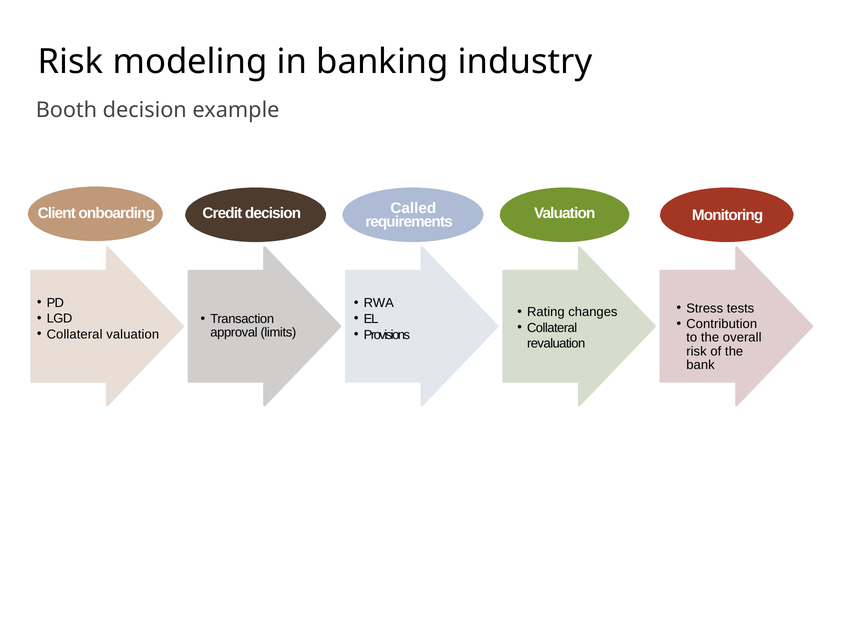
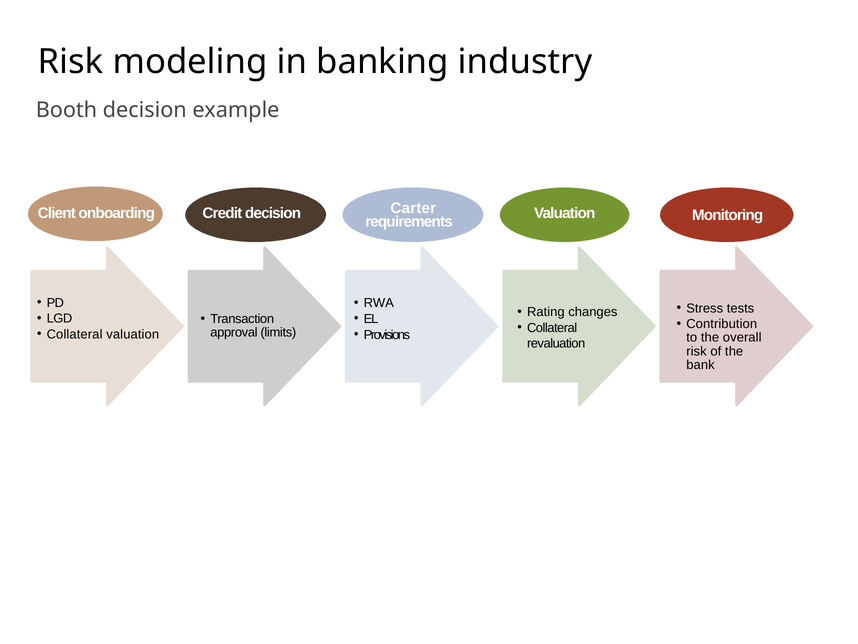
Called: Called -> Carter
